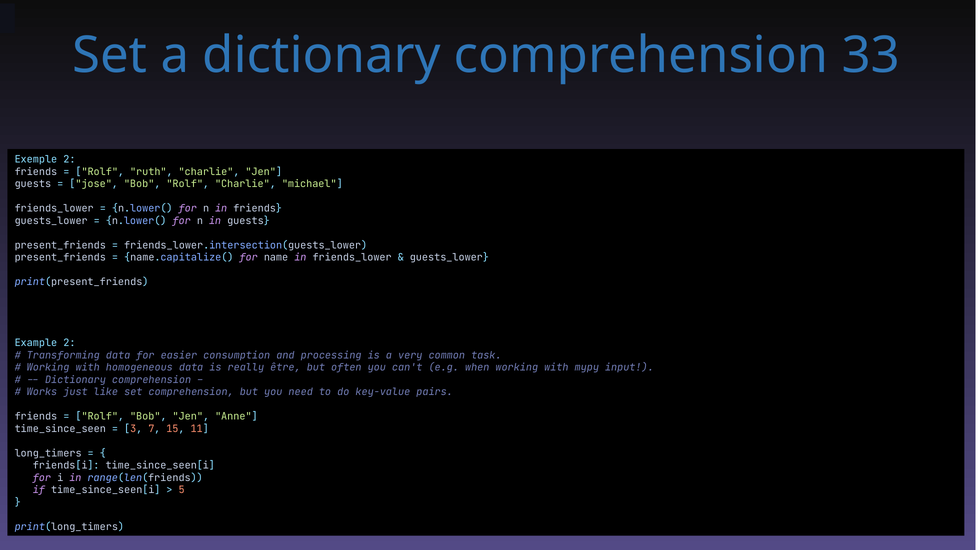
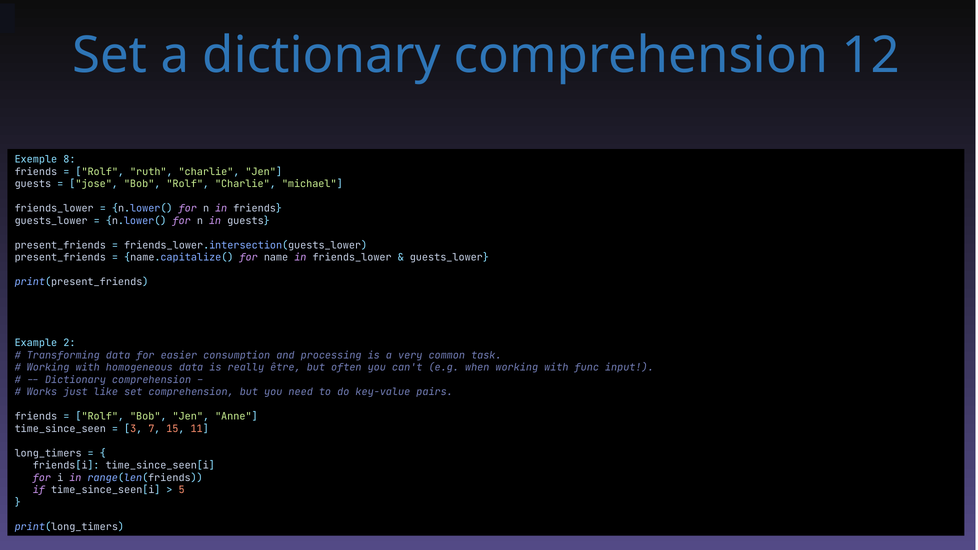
33: 33 -> 12
Exemple 2: 2 -> 8
mypy: mypy -> func
